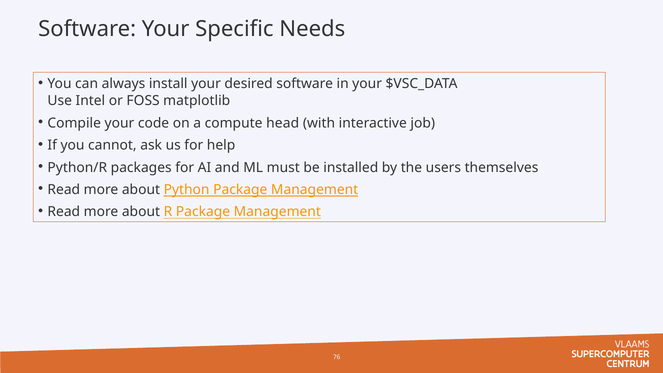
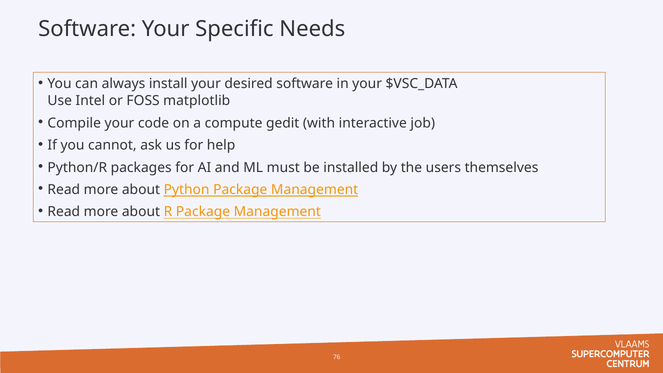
head: head -> gedit
